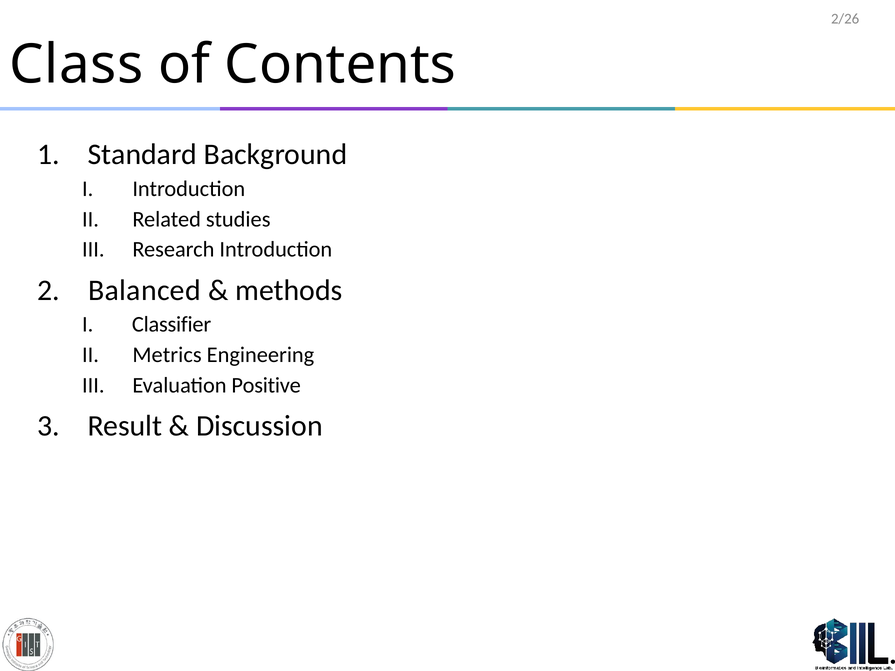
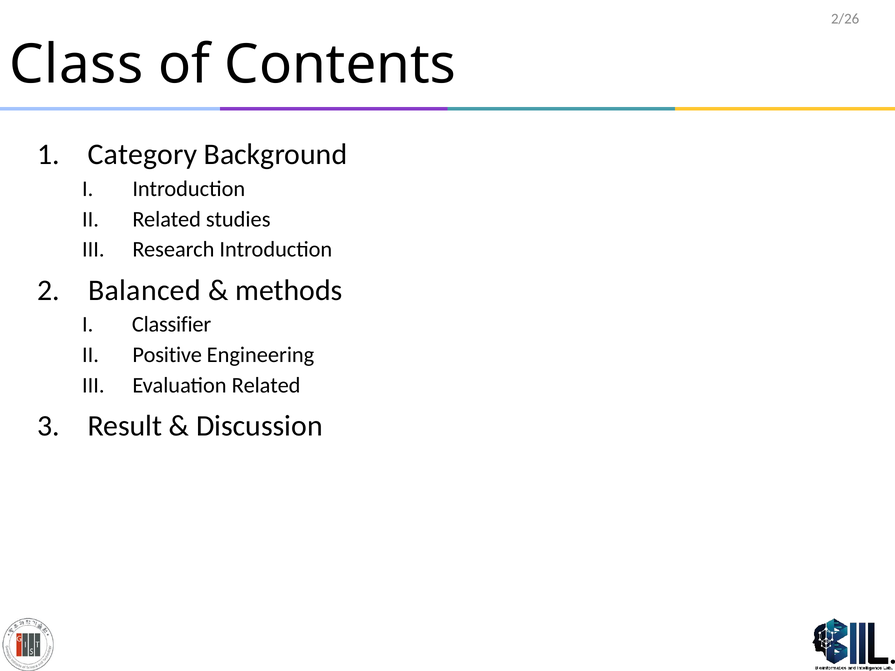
Standard: Standard -> Category
Metrics: Metrics -> Positive
Evaluation Positive: Positive -> Related
